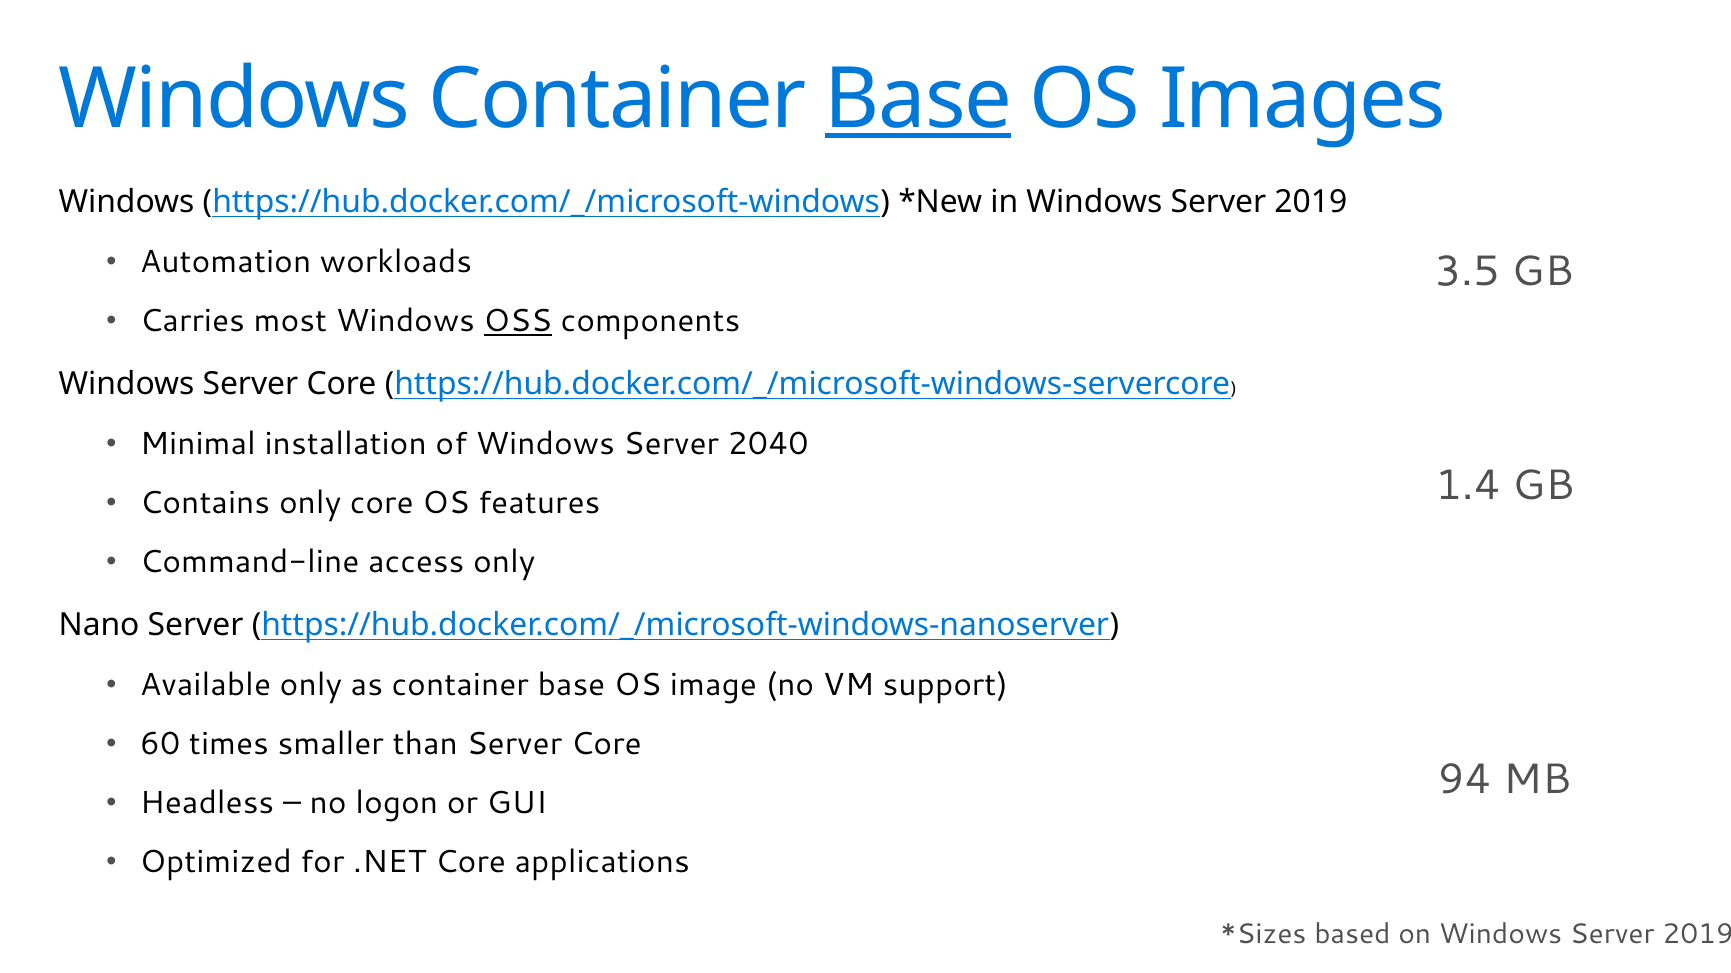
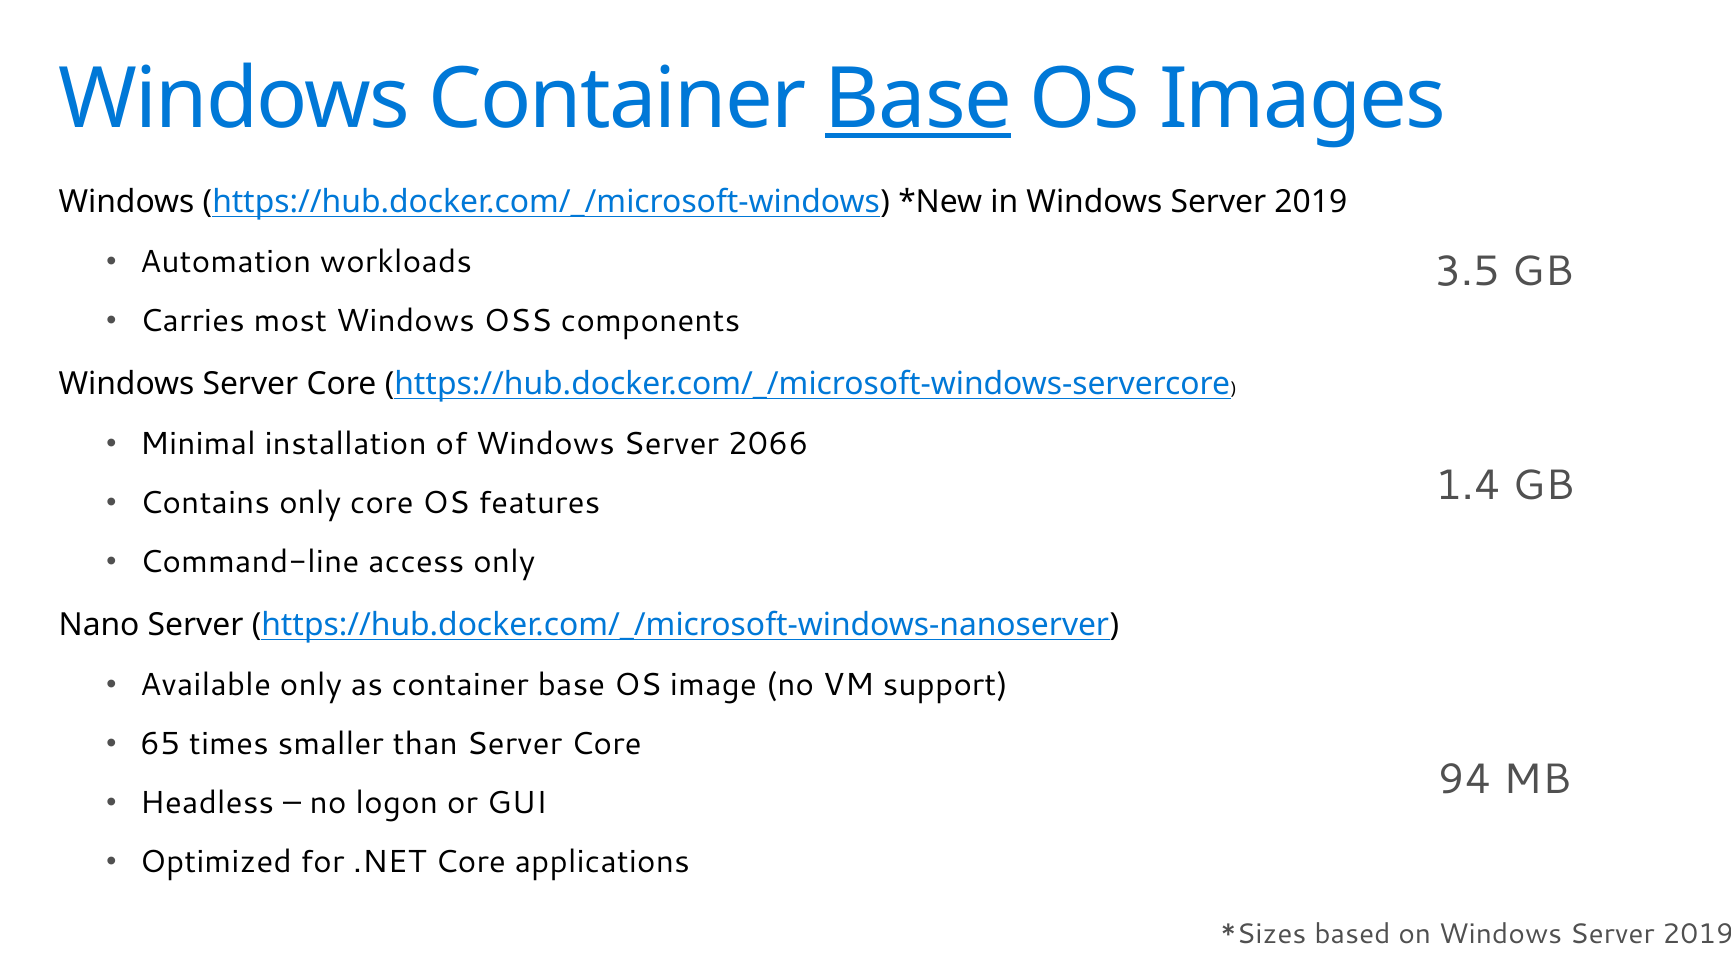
OSS underline: present -> none
2040: 2040 -> 2066
60: 60 -> 65
